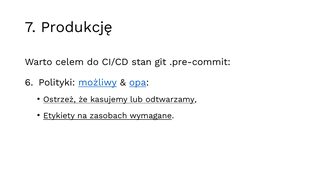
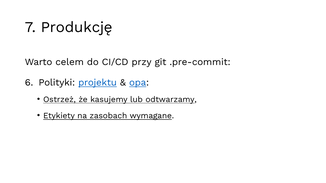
stan: stan -> przy
możliwy: możliwy -> projektu
